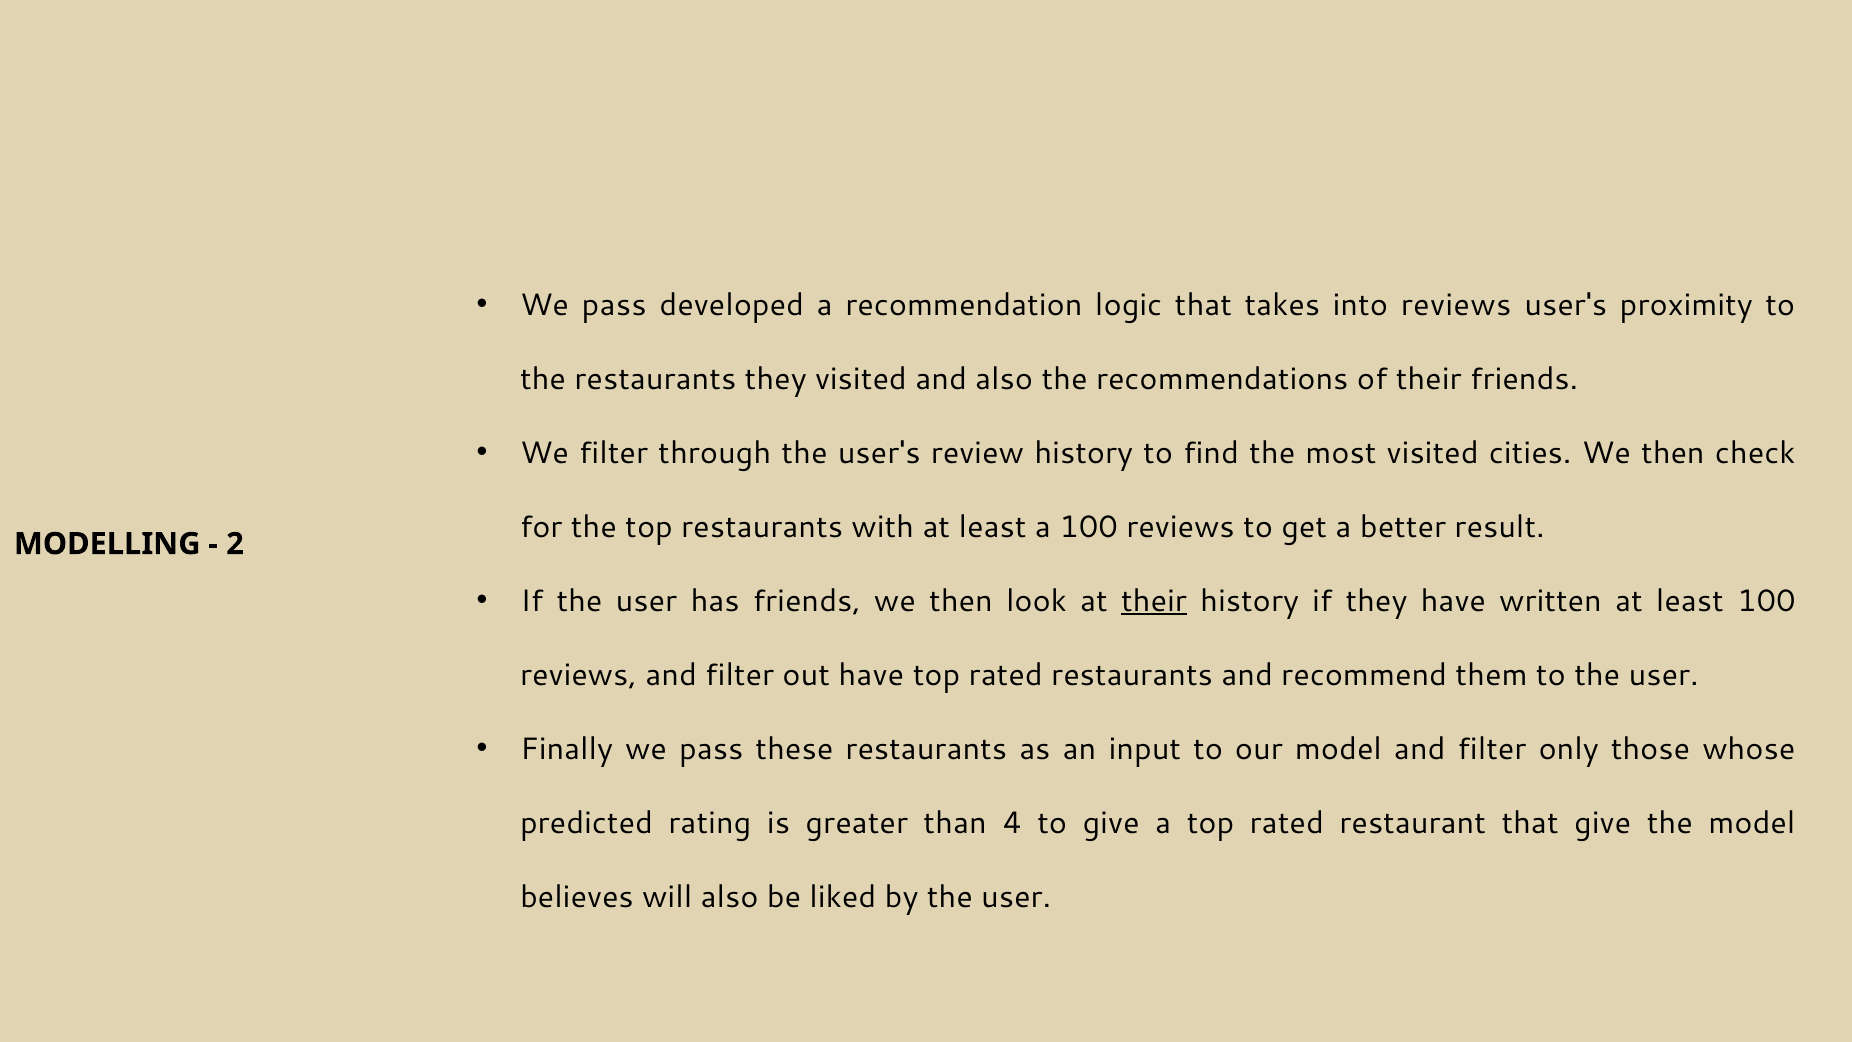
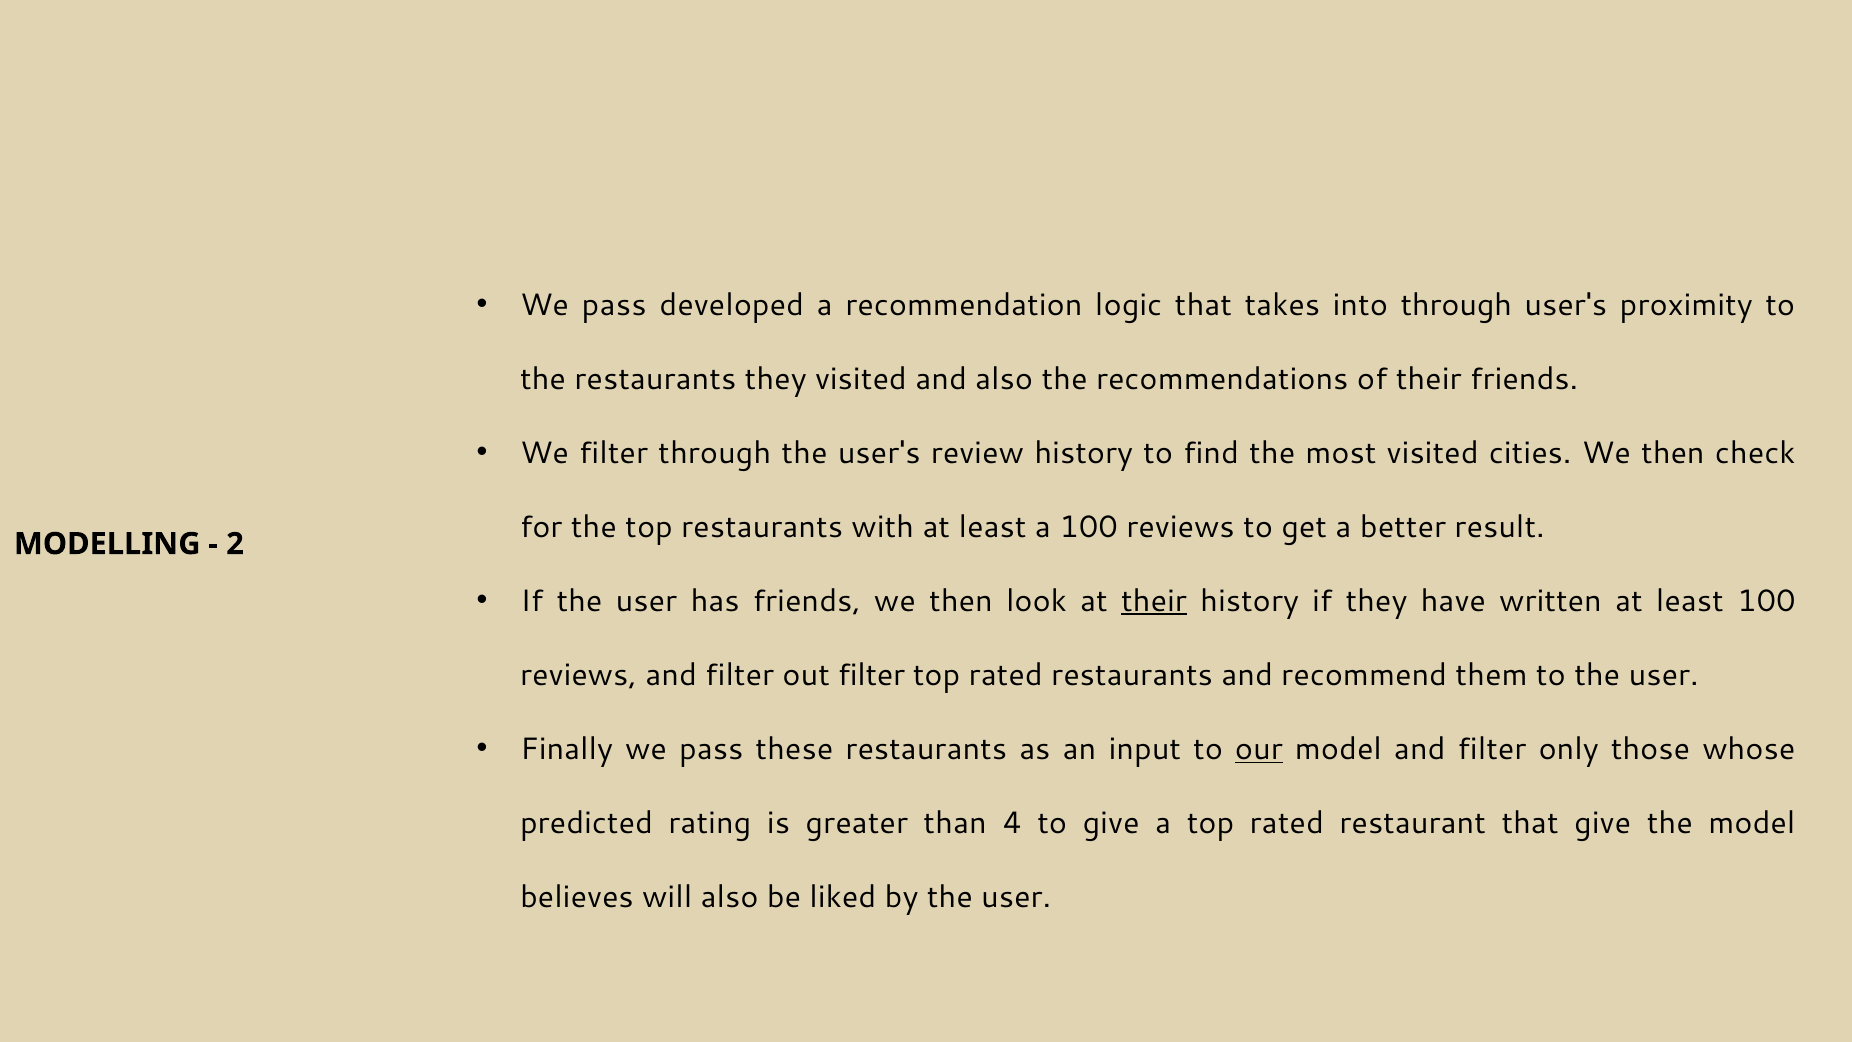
into reviews: reviews -> through
out have: have -> filter
our underline: none -> present
